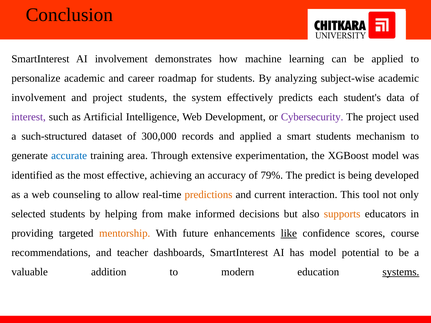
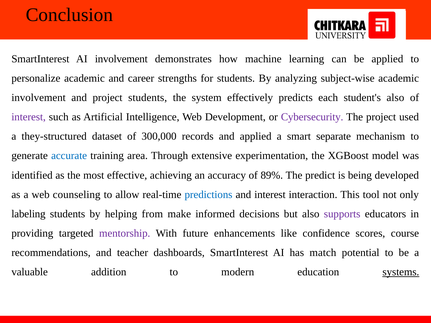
roadmap: roadmap -> strengths
student's data: data -> also
such-structured: such-structured -> they-structured
smart students: students -> separate
79%: 79% -> 89%
predictions colour: orange -> blue
and current: current -> interest
selected: selected -> labeling
supports colour: orange -> purple
mentorship colour: orange -> purple
like underline: present -> none
has model: model -> match
